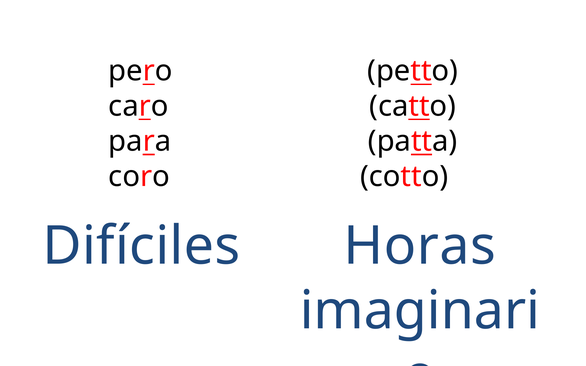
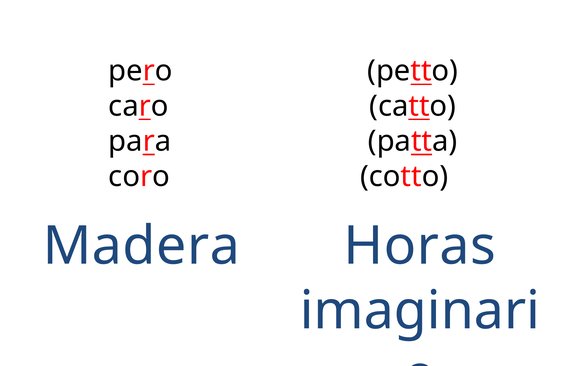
Difíciles: Difíciles -> Madera
